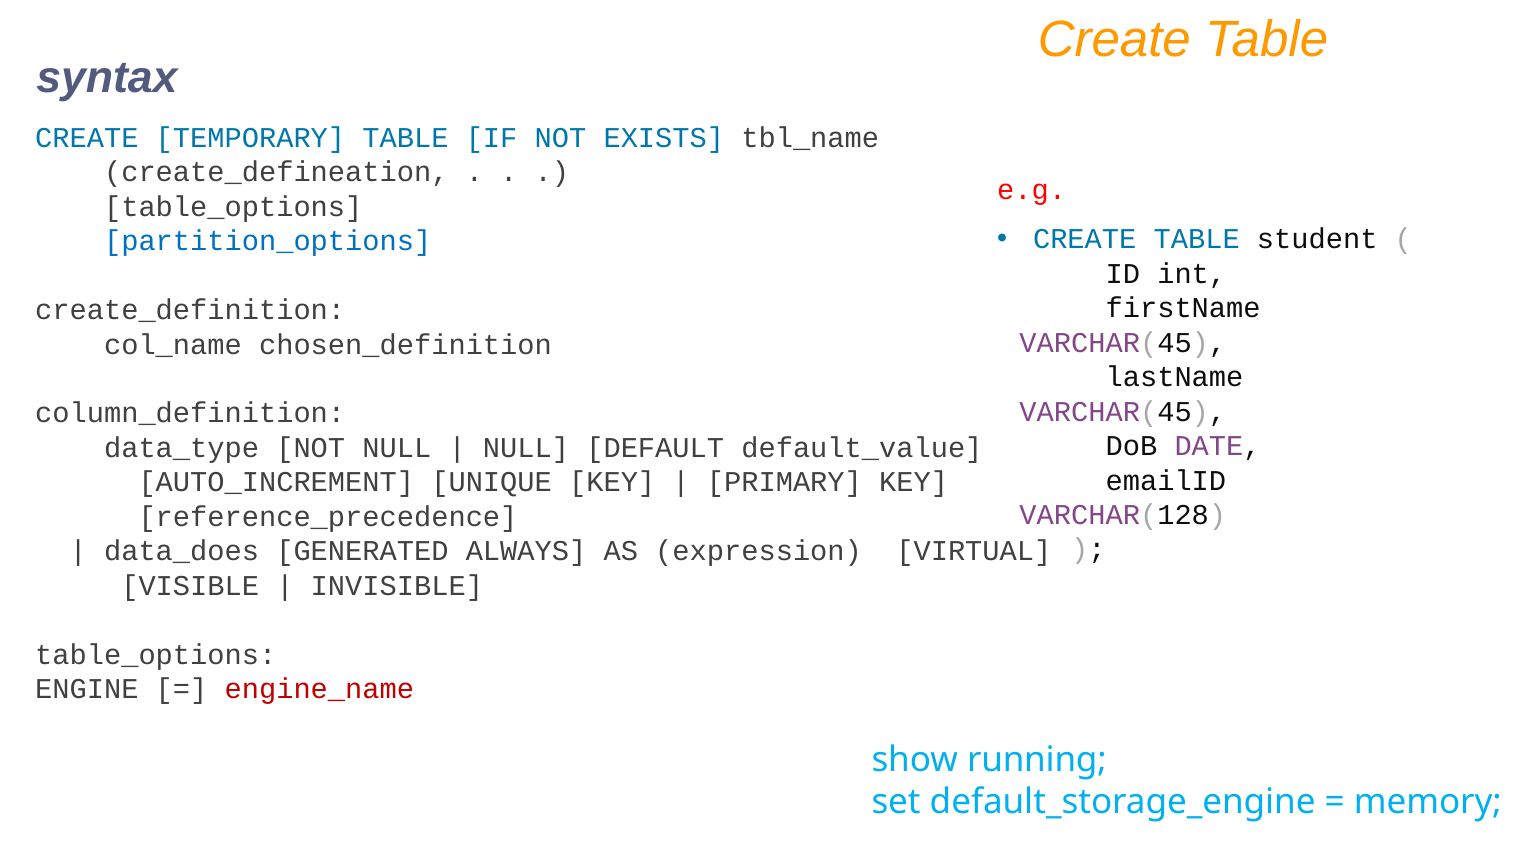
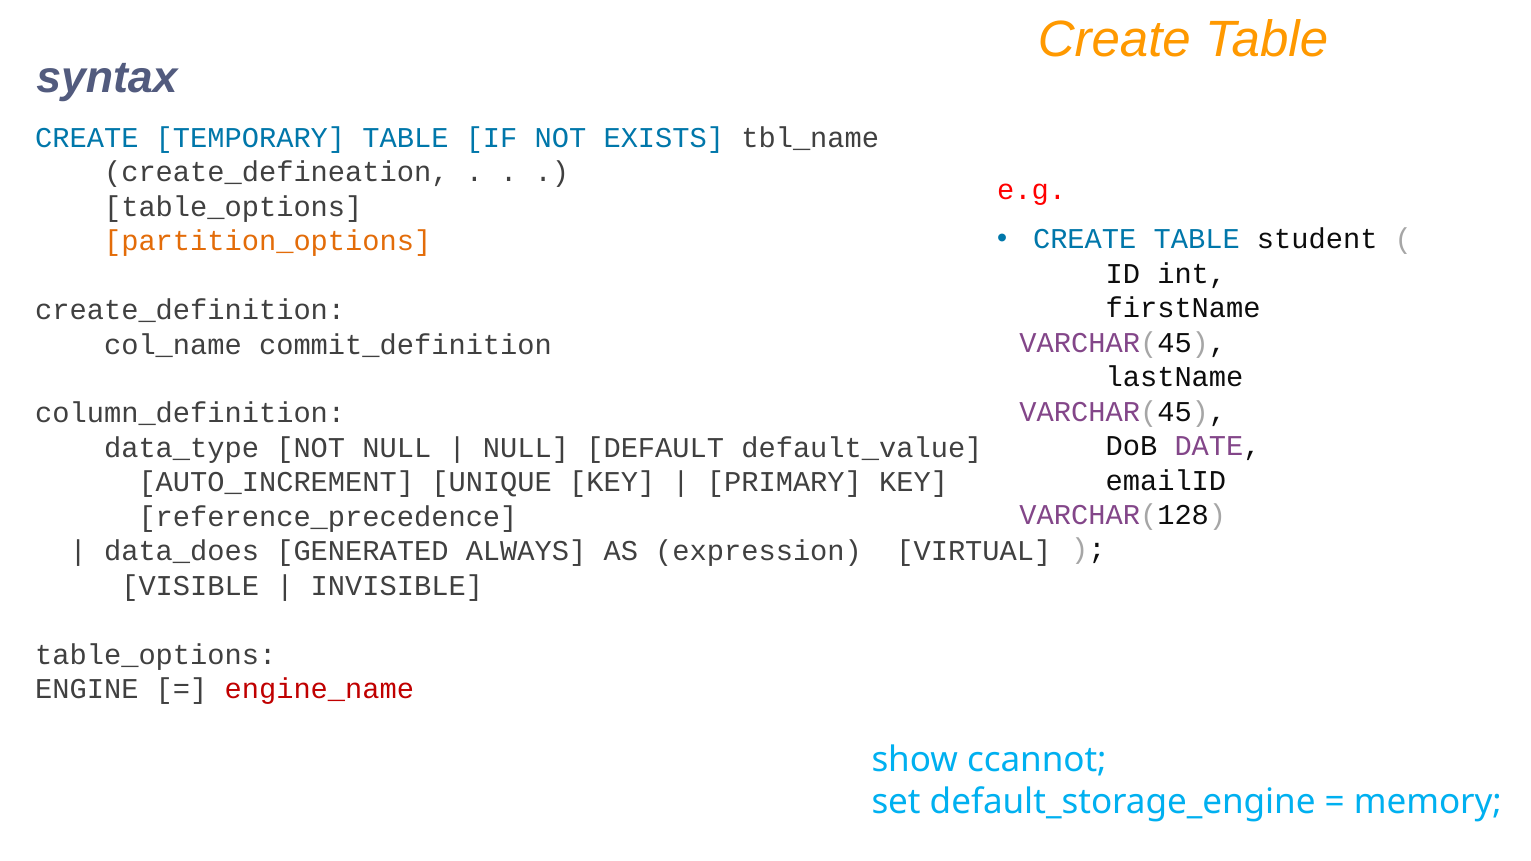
partition_options colour: blue -> orange
chosen_definition: chosen_definition -> commit_definition
running: running -> ccannot
